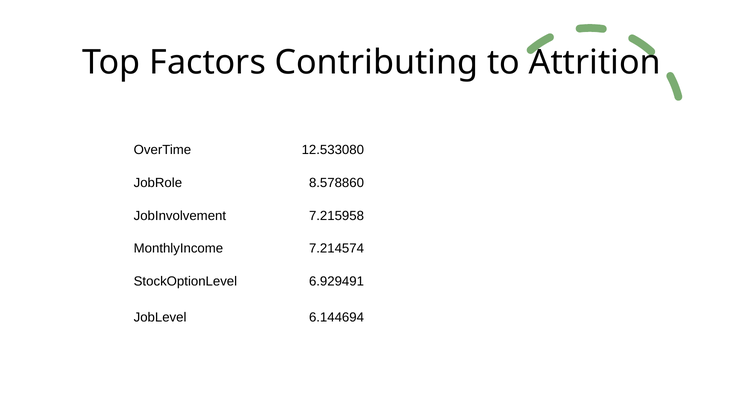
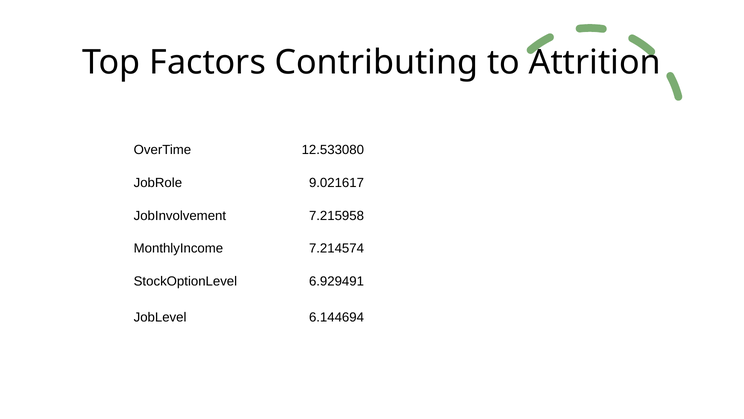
8.578860: 8.578860 -> 9.021617
